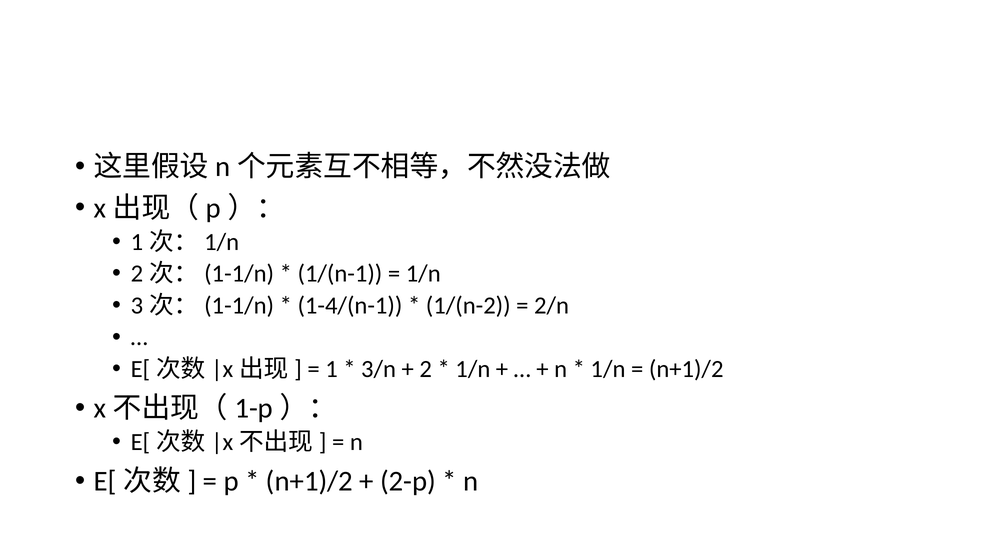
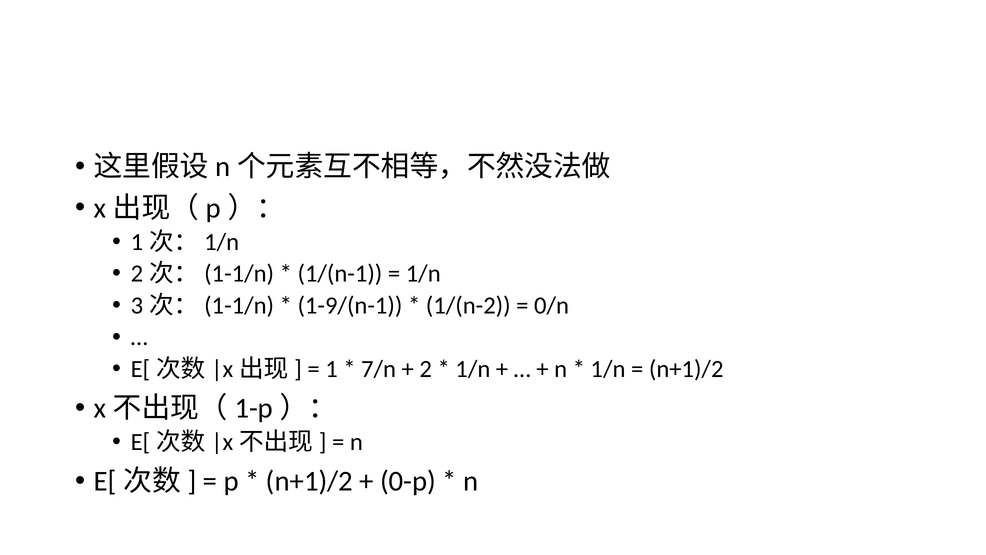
1-4/(n-1: 1-4/(n-1 -> 1-9/(n-1
2/n: 2/n -> 0/n
3/n: 3/n -> 7/n
2-p: 2-p -> 0-p
